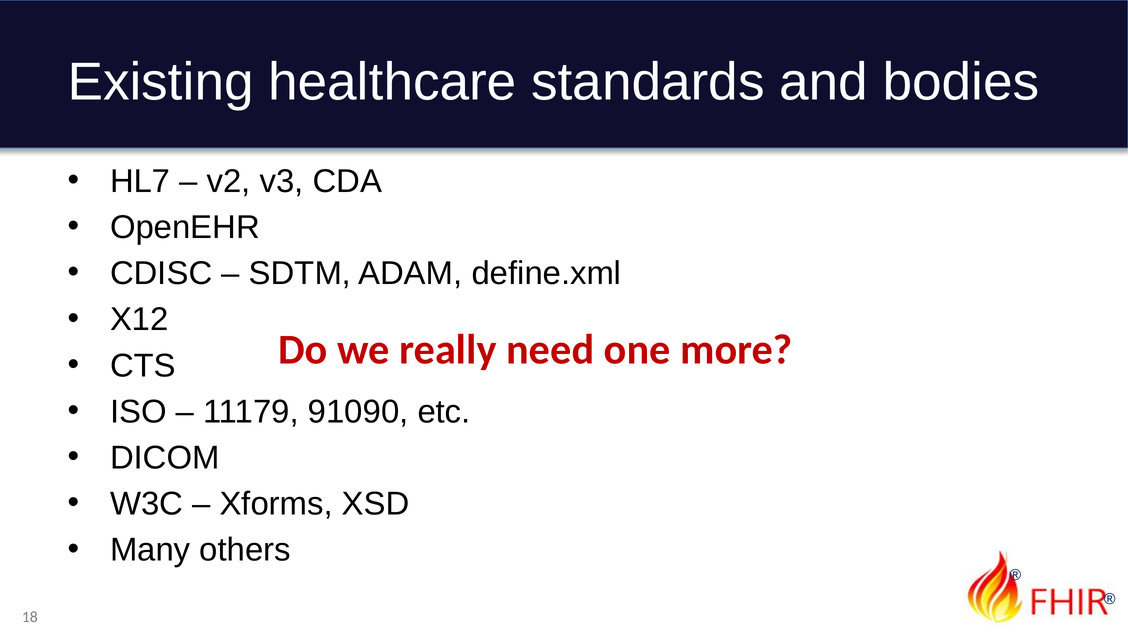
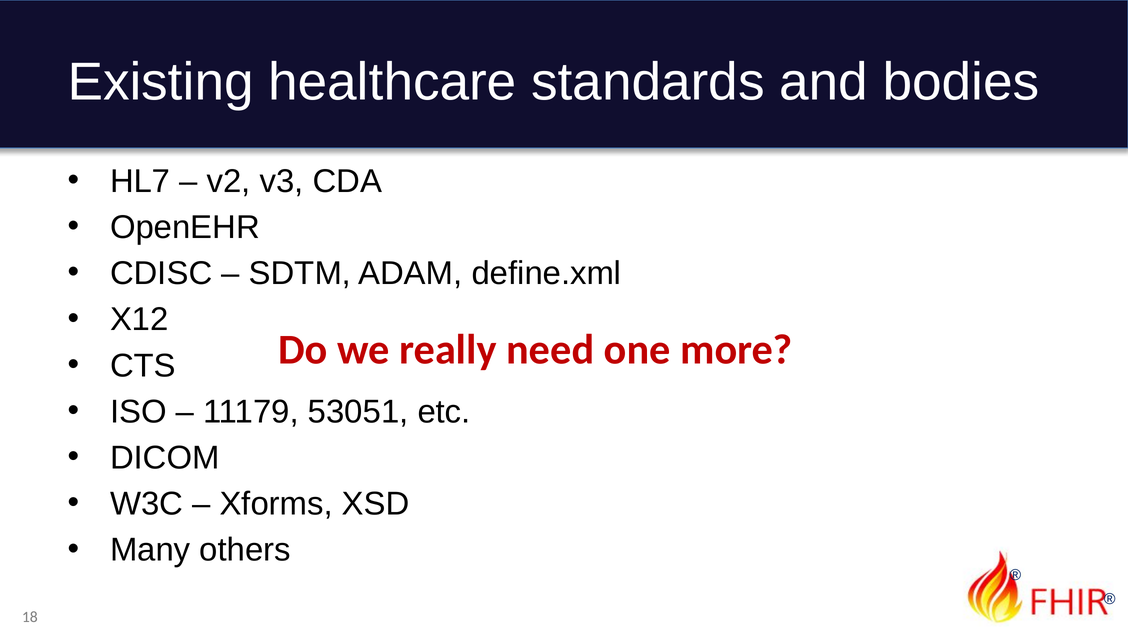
91090: 91090 -> 53051
